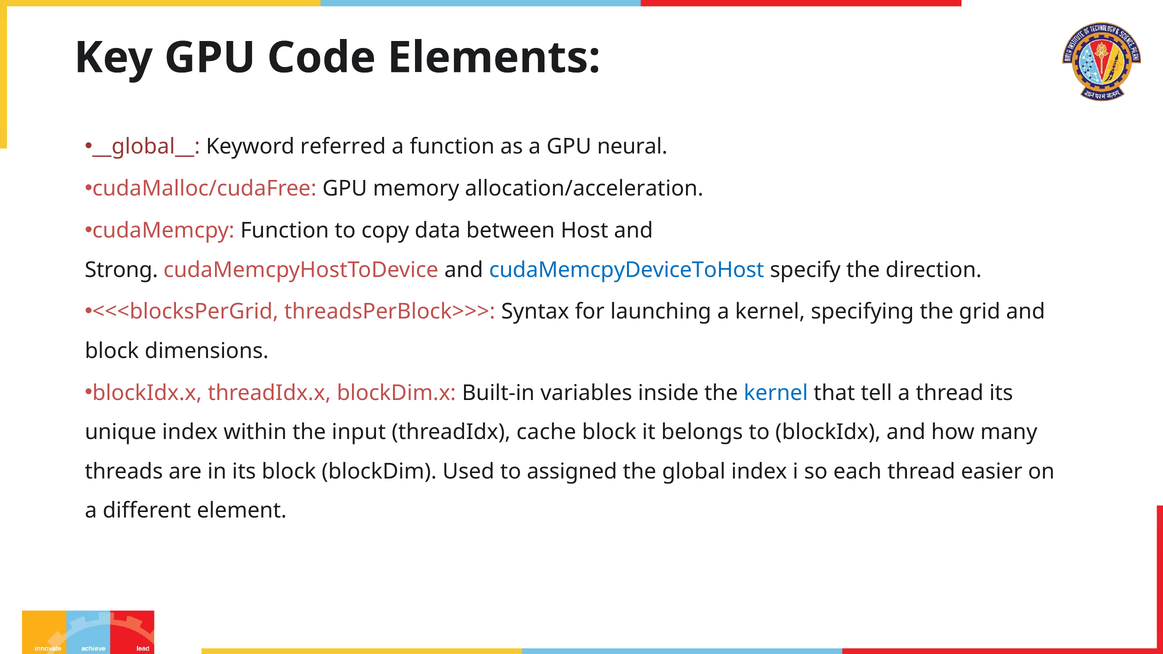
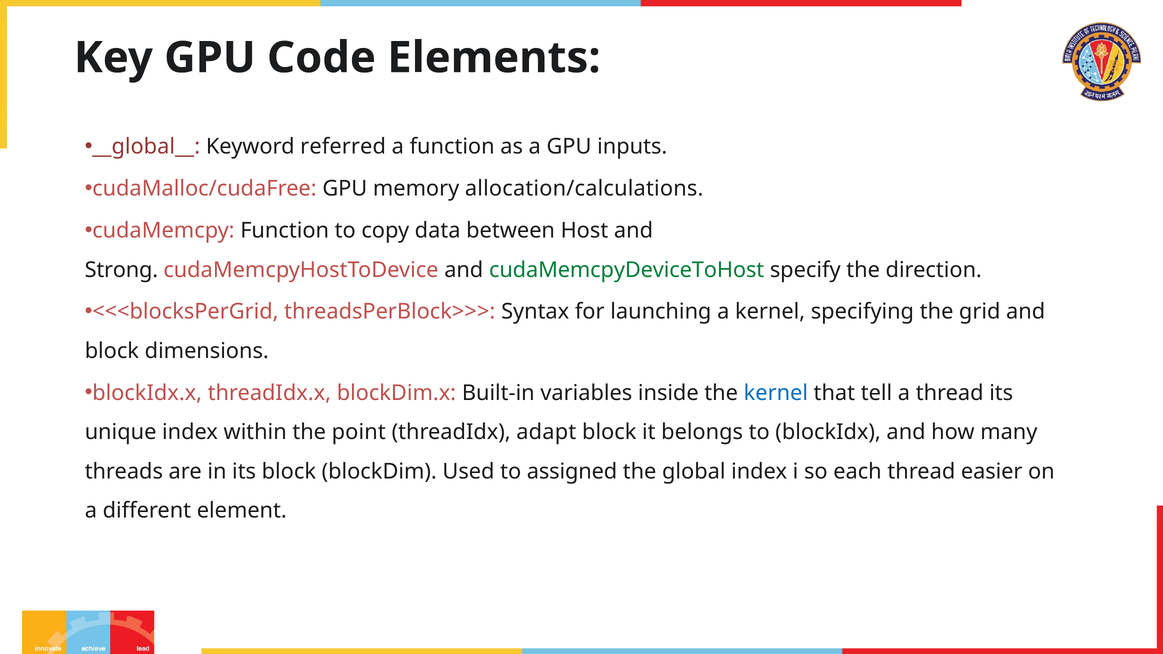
neural: neural -> inputs
allocation/acceleration: allocation/acceleration -> allocation/calculations
cudaMemcpyDeviceToHost colour: blue -> green
input: input -> point
cache: cache -> adapt
